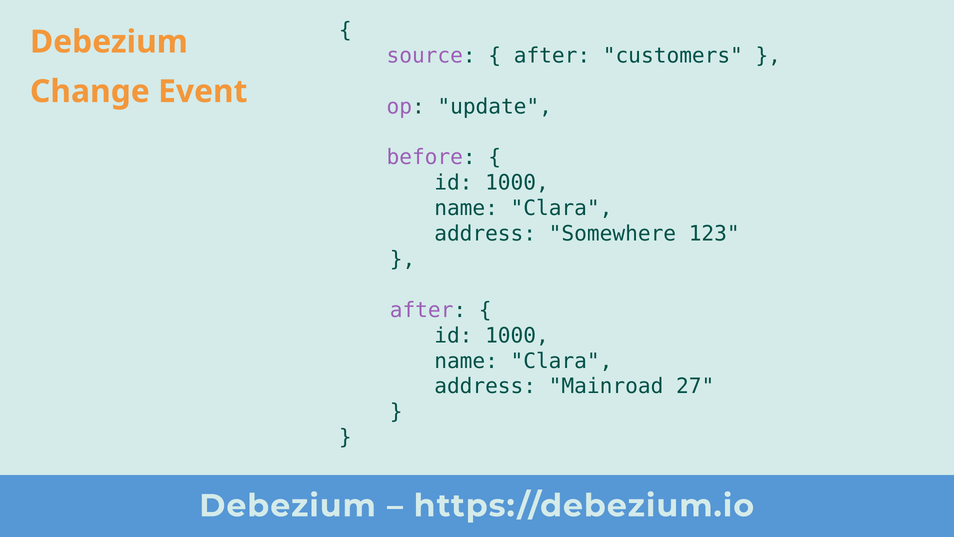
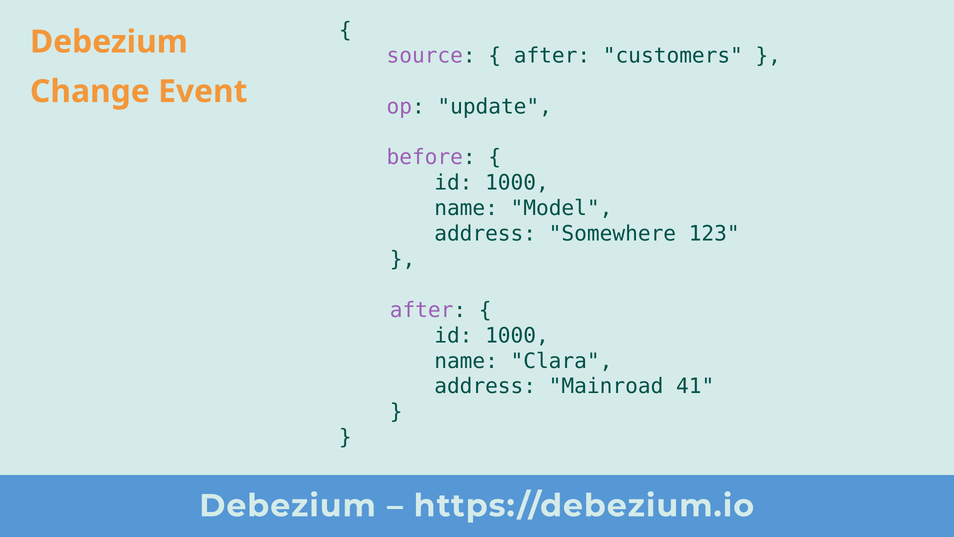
Clara at (562, 208): Clara -> Model
27: 27 -> 41
